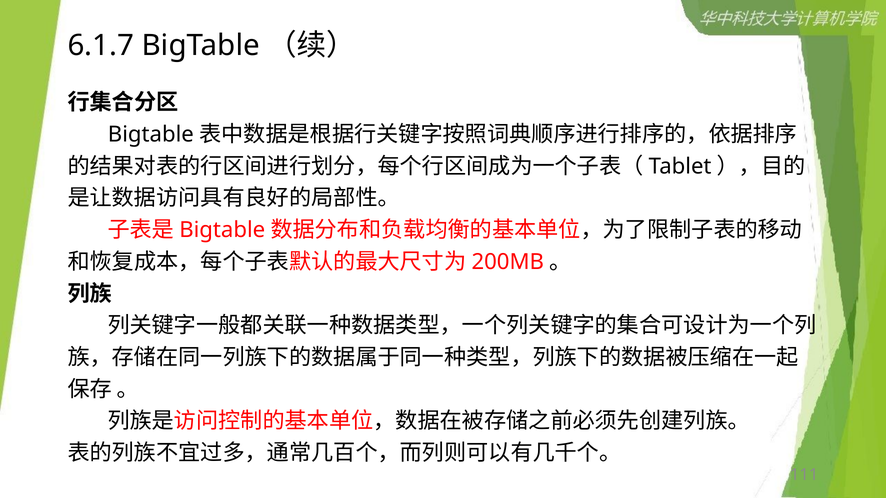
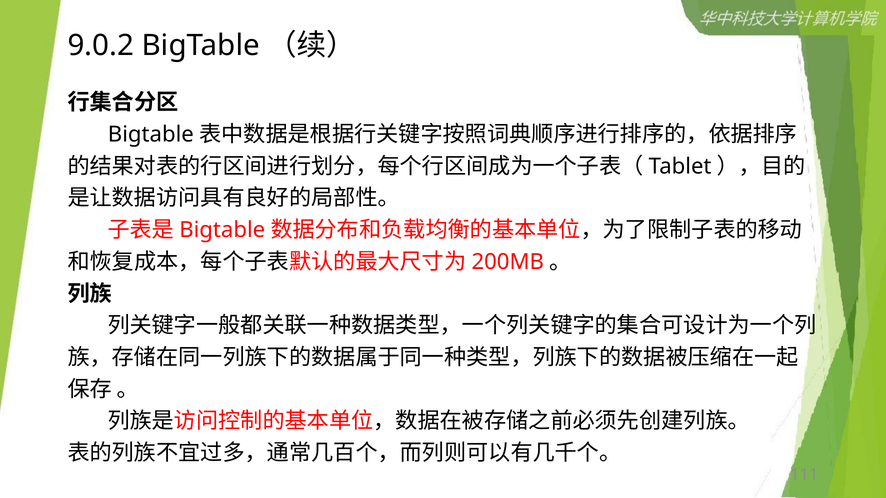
6.1.7: 6.1.7 -> 9.0.2
